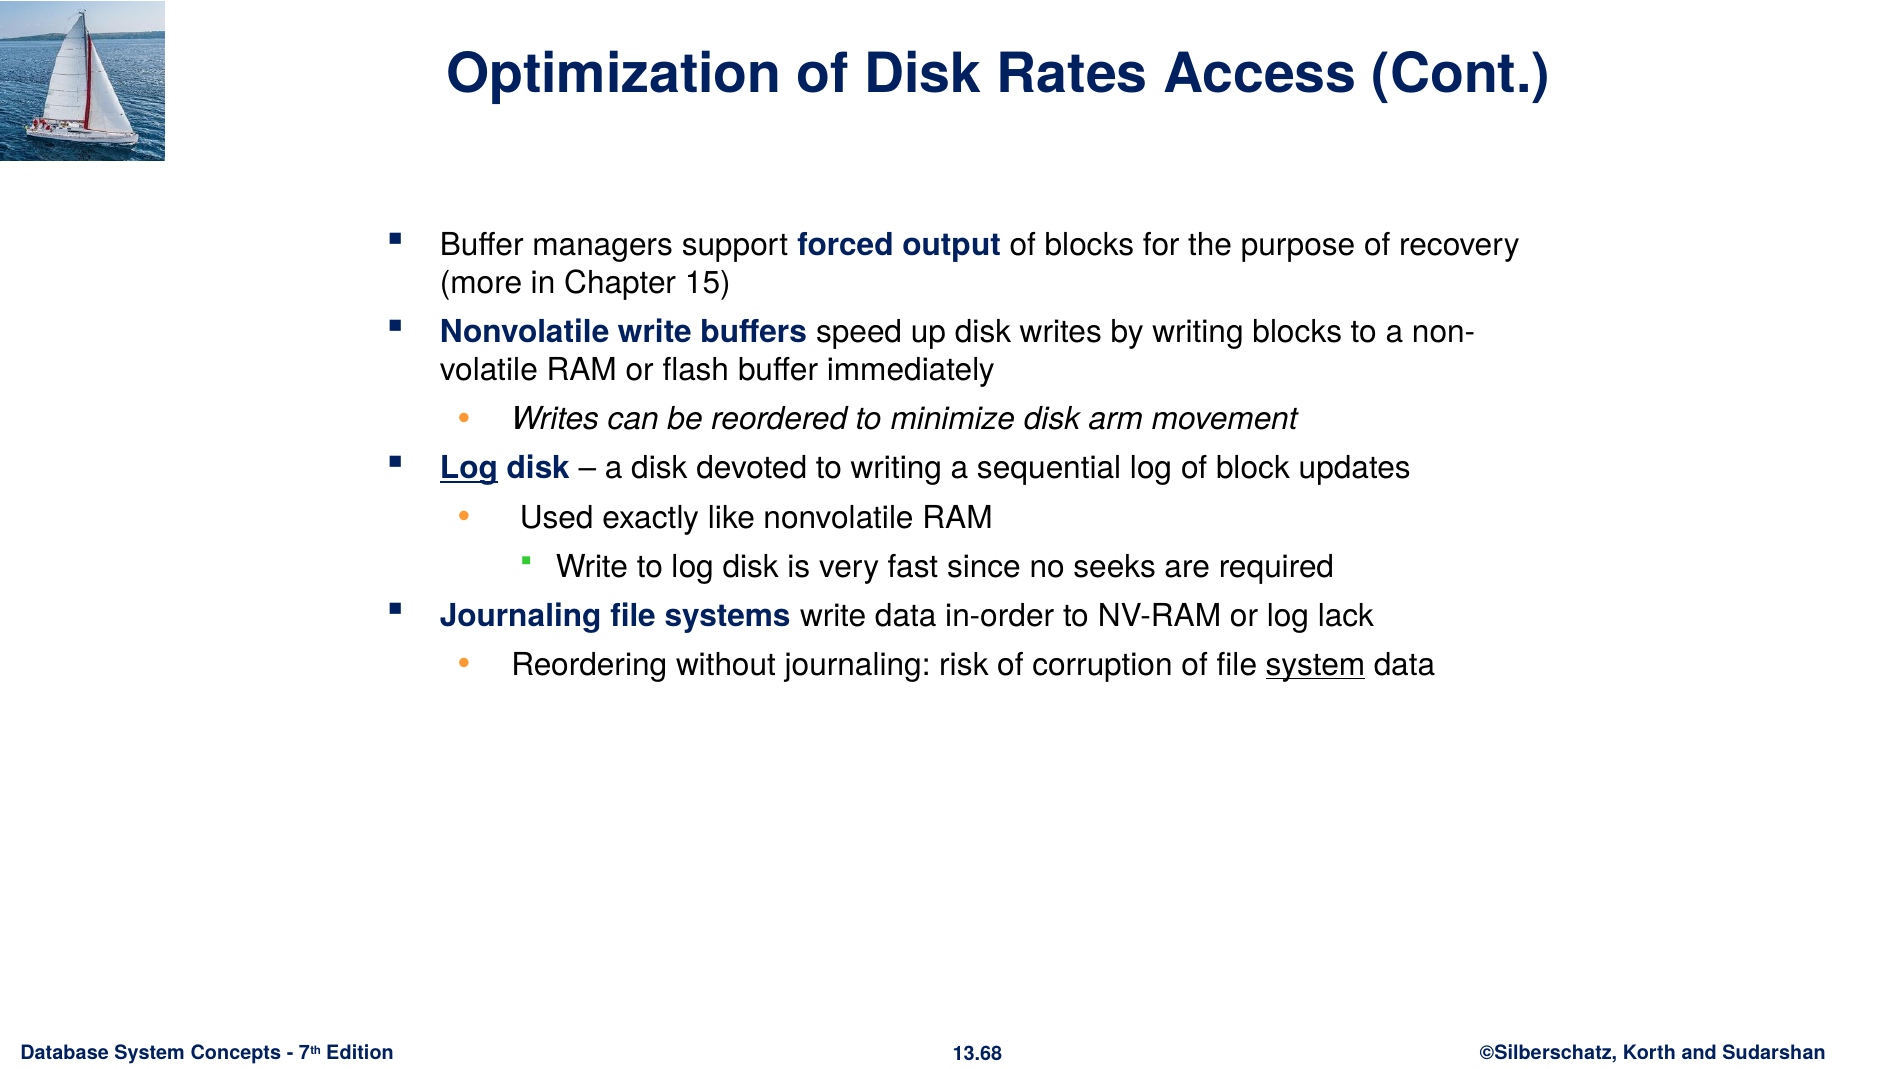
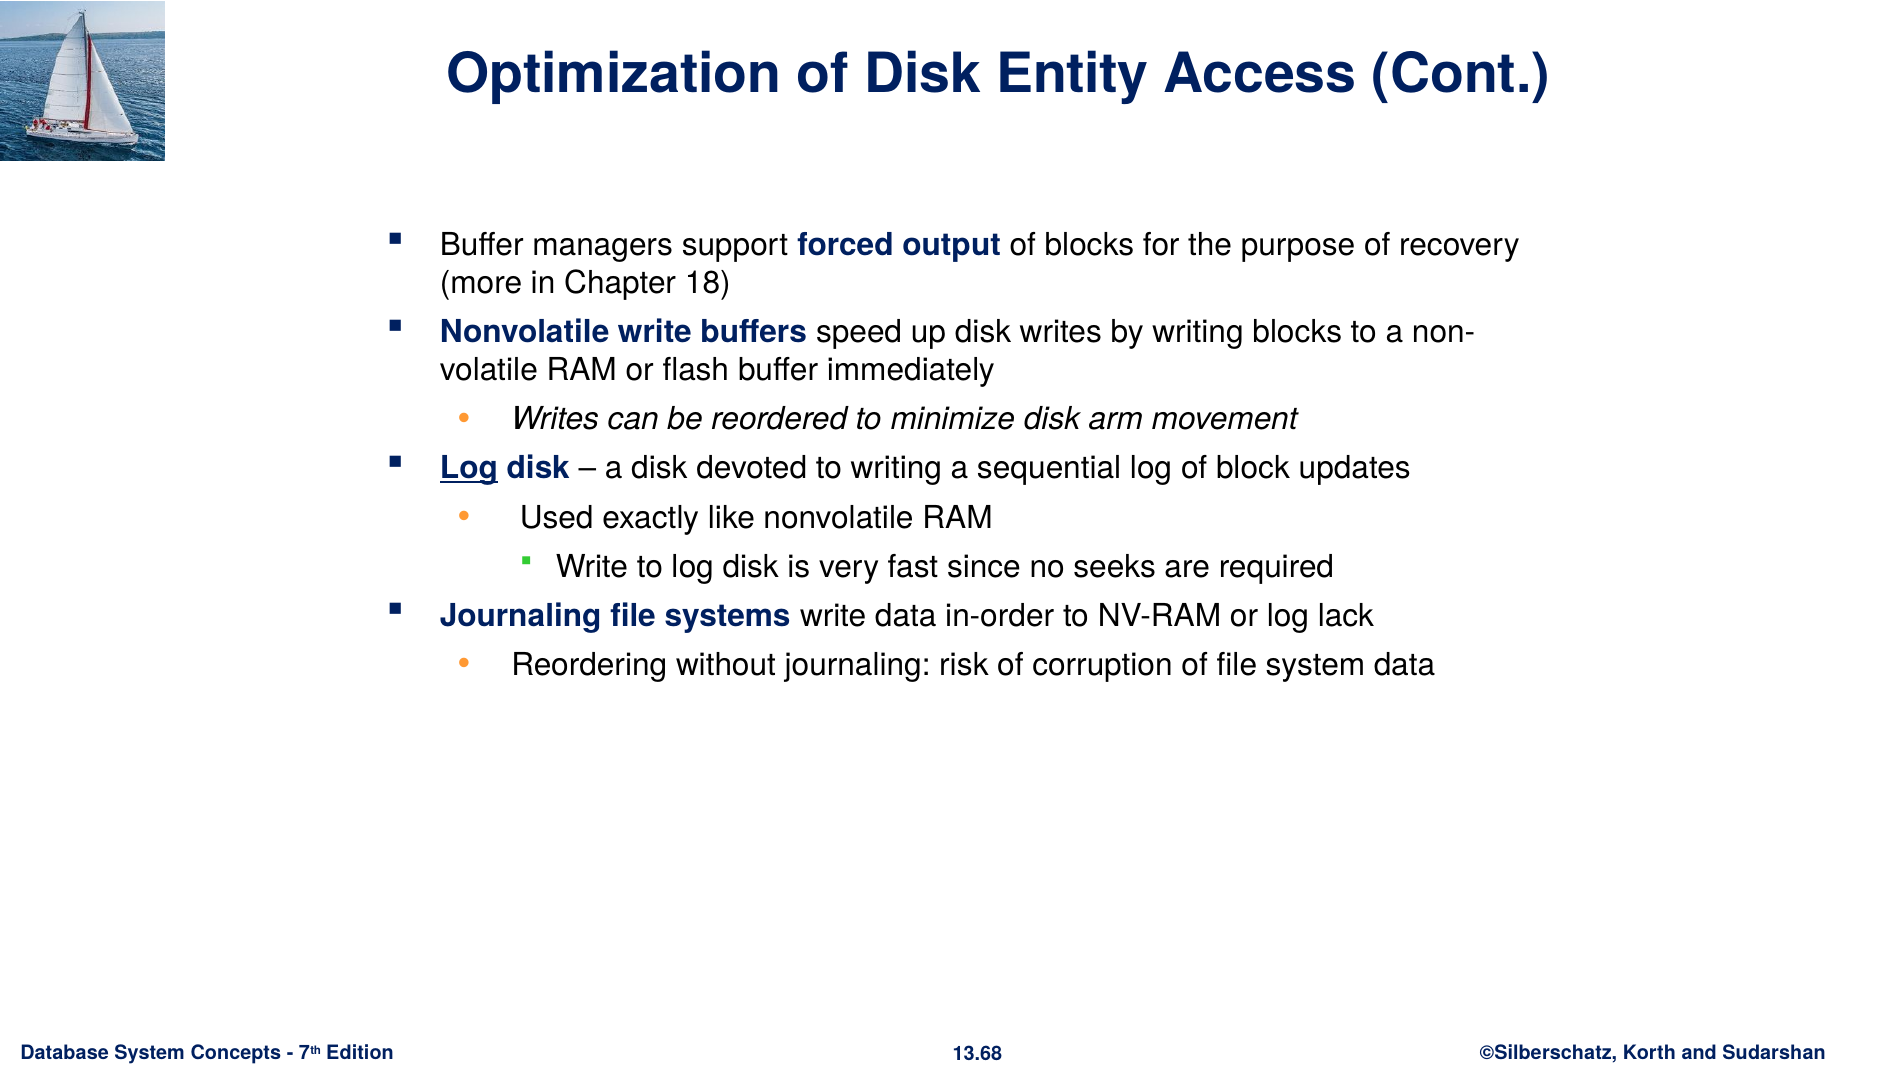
Rates: Rates -> Entity
15: 15 -> 18
system at (1315, 665) underline: present -> none
